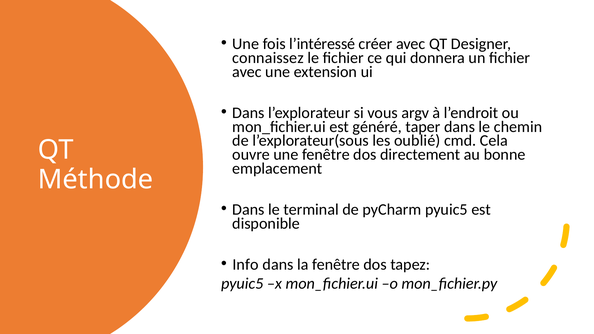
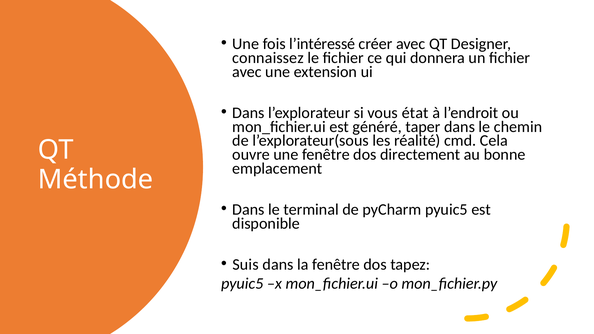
argv: argv -> état
oublié: oublié -> réalité
Info: Info -> Suis
